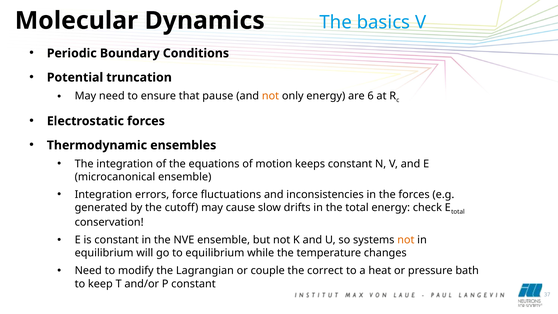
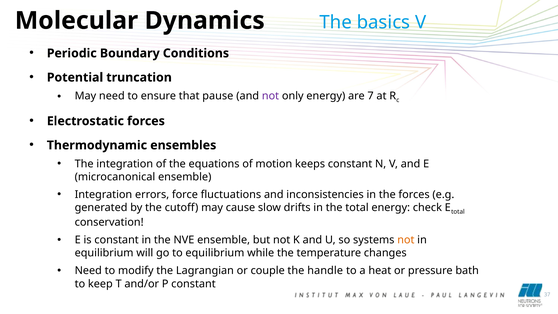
not at (270, 96) colour: orange -> purple
6: 6 -> 7
correct: correct -> handle
